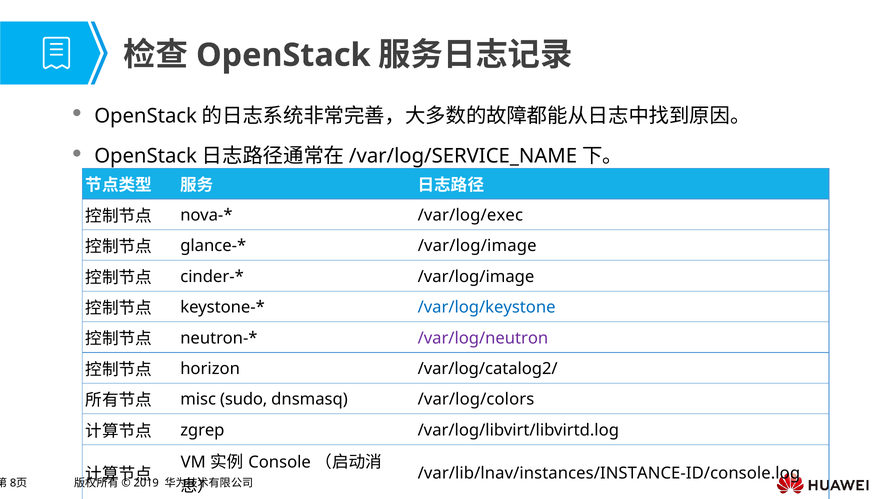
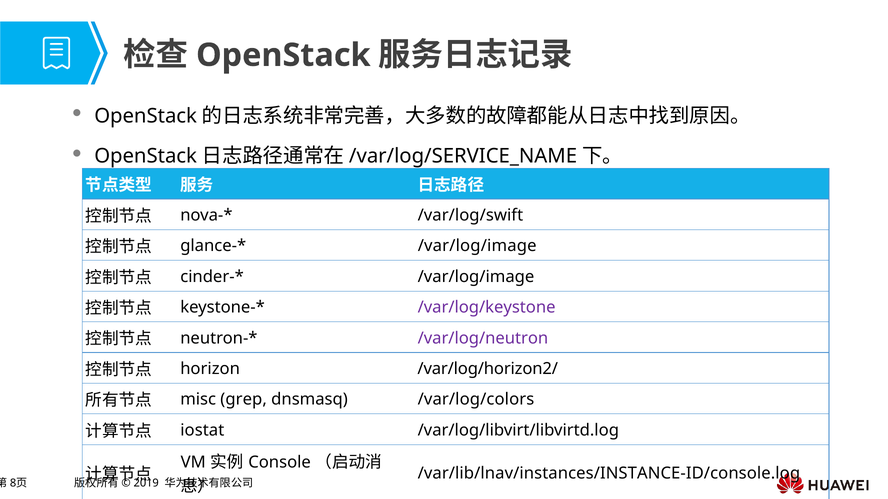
/var/log/exec: /var/log/exec -> /var/log/swift
/var/log/keystone colour: blue -> purple
/var/log/catalog2/: /var/log/catalog2/ -> /var/log/horizon2/
sudo: sudo -> grep
zgrep: zgrep -> iostat
